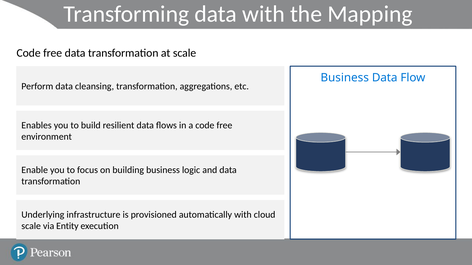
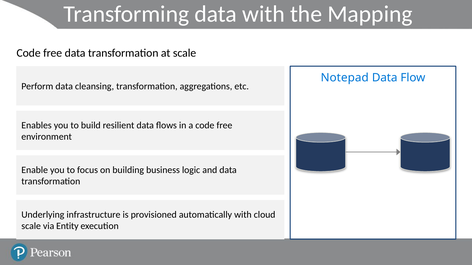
Business at (345, 78): Business -> Notepad
